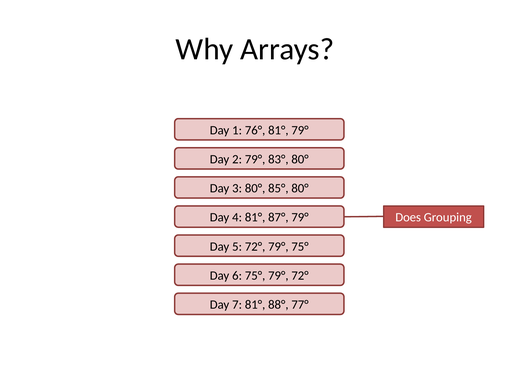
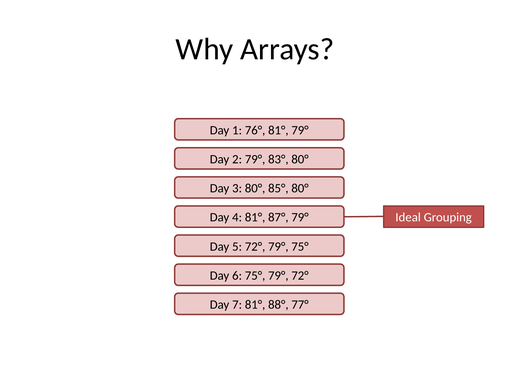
Does: Does -> Ideal
